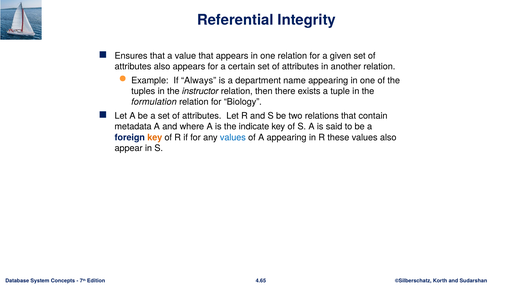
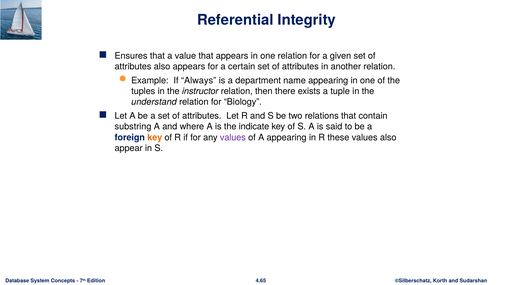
formulation: formulation -> understand
metadata: metadata -> substring
values at (233, 137) colour: blue -> purple
